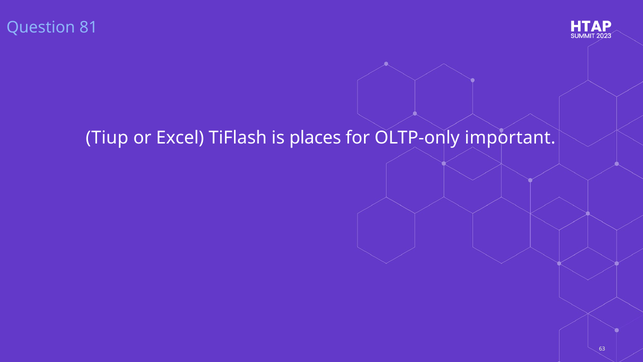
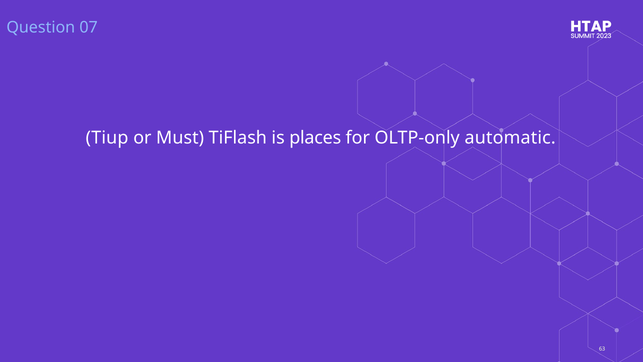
81: 81 -> 07
Excel: Excel -> Must
important: important -> automatic
